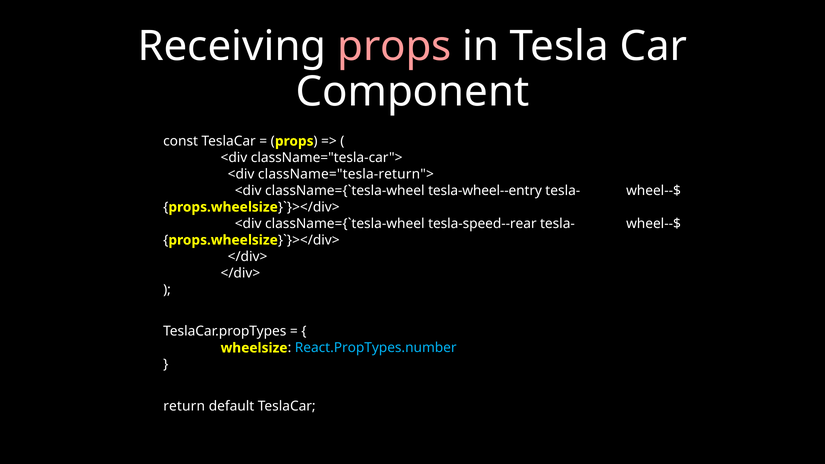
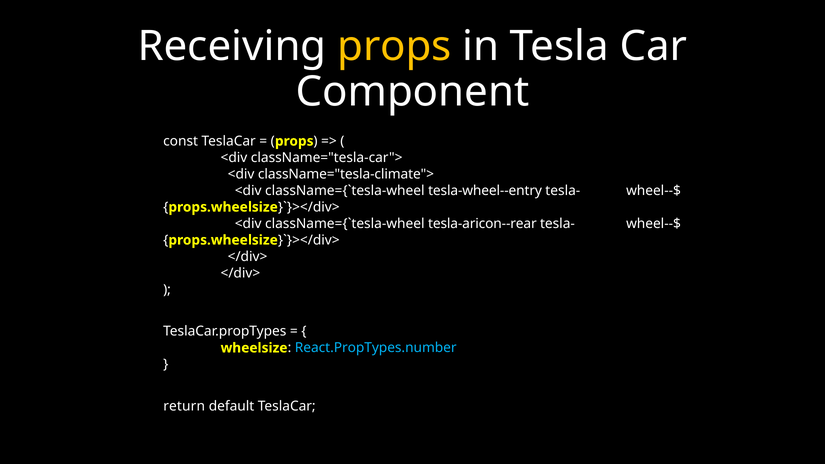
props at (394, 46) colour: pink -> yellow
className="tesla-return">: className="tesla-return"> -> className="tesla-climate">
tesla-speed--rear: tesla-speed--rear -> tesla-aricon--rear
